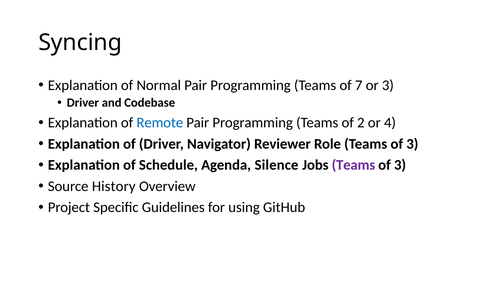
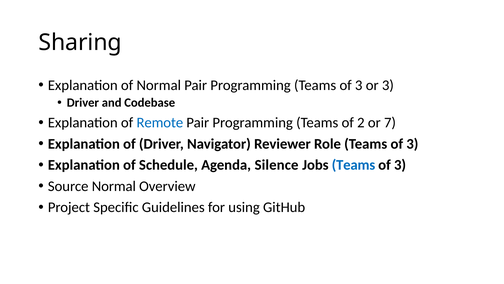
Syncing: Syncing -> Sharing
Programming Teams of 7: 7 -> 3
4: 4 -> 7
Teams at (353, 165) colour: purple -> blue
Source History: History -> Normal
